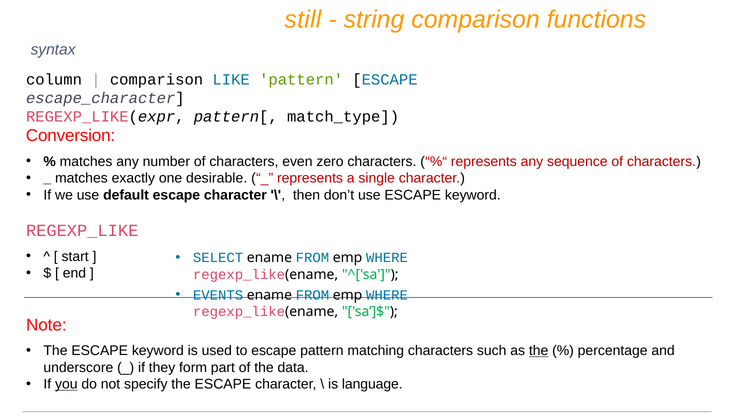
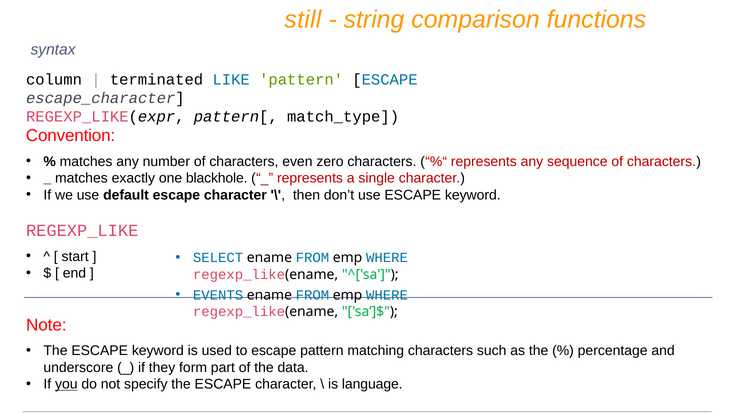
comparison at (157, 79): comparison -> terminated
Conversion: Conversion -> Convention
desirable: desirable -> blackhole
the at (539, 351) underline: present -> none
